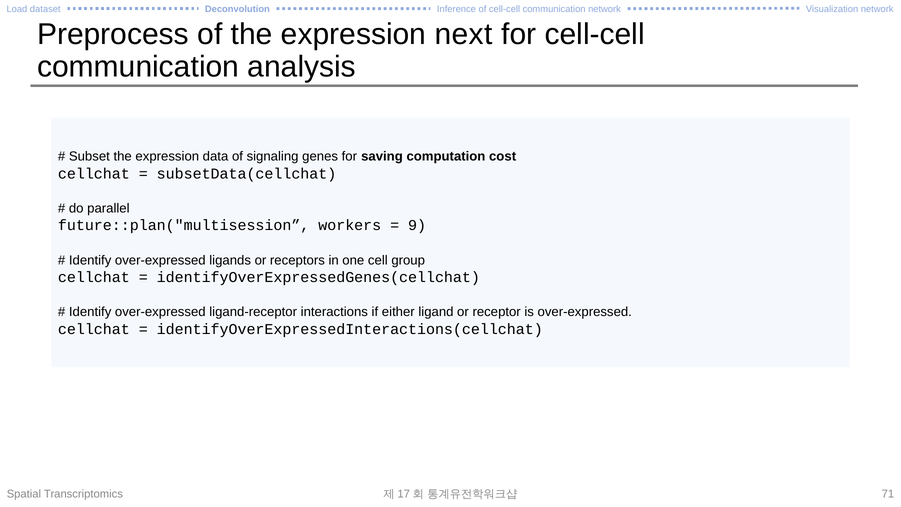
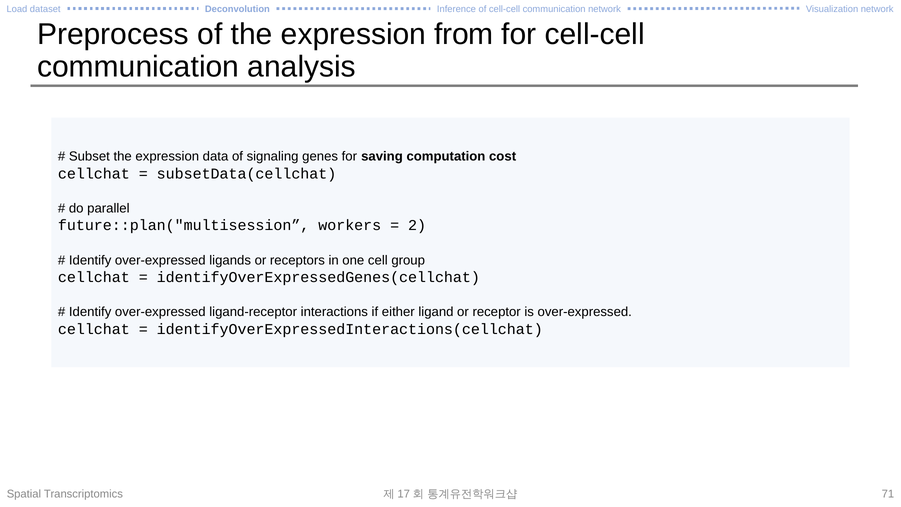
next: next -> from
9: 9 -> 2
